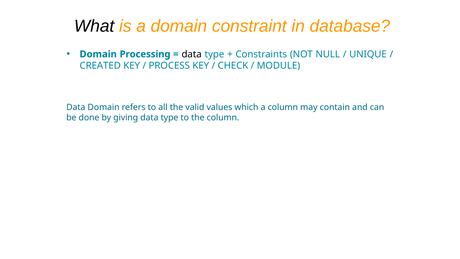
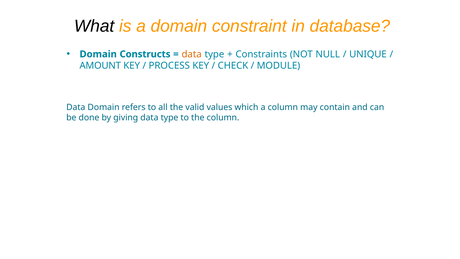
Processing: Processing -> Constructs
data at (192, 54) colour: black -> orange
CREATED: CREATED -> AMOUNT
